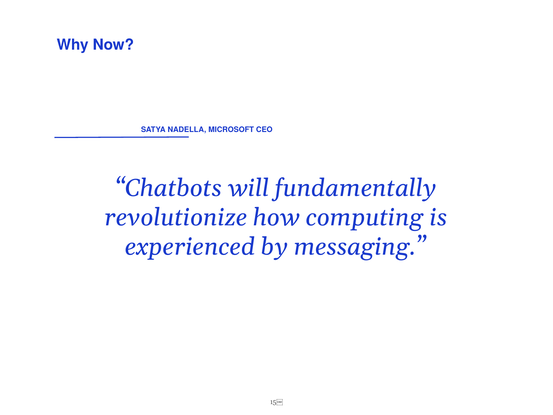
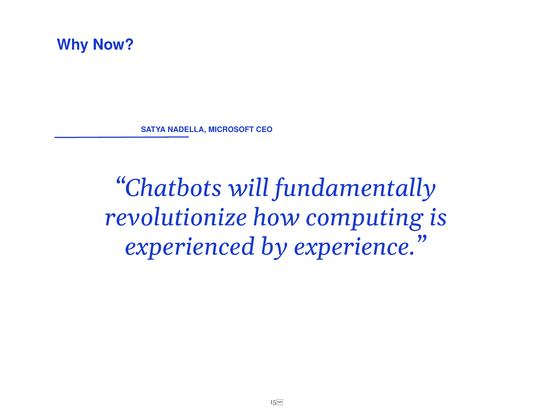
messaging: messaging -> experience
